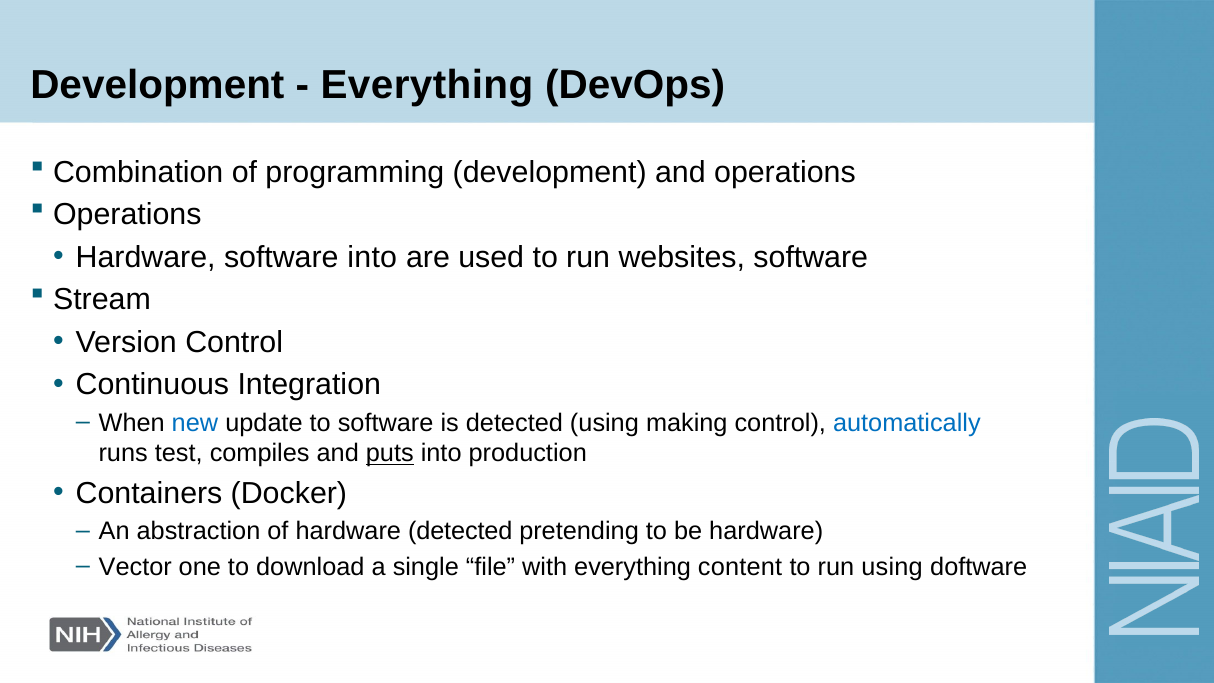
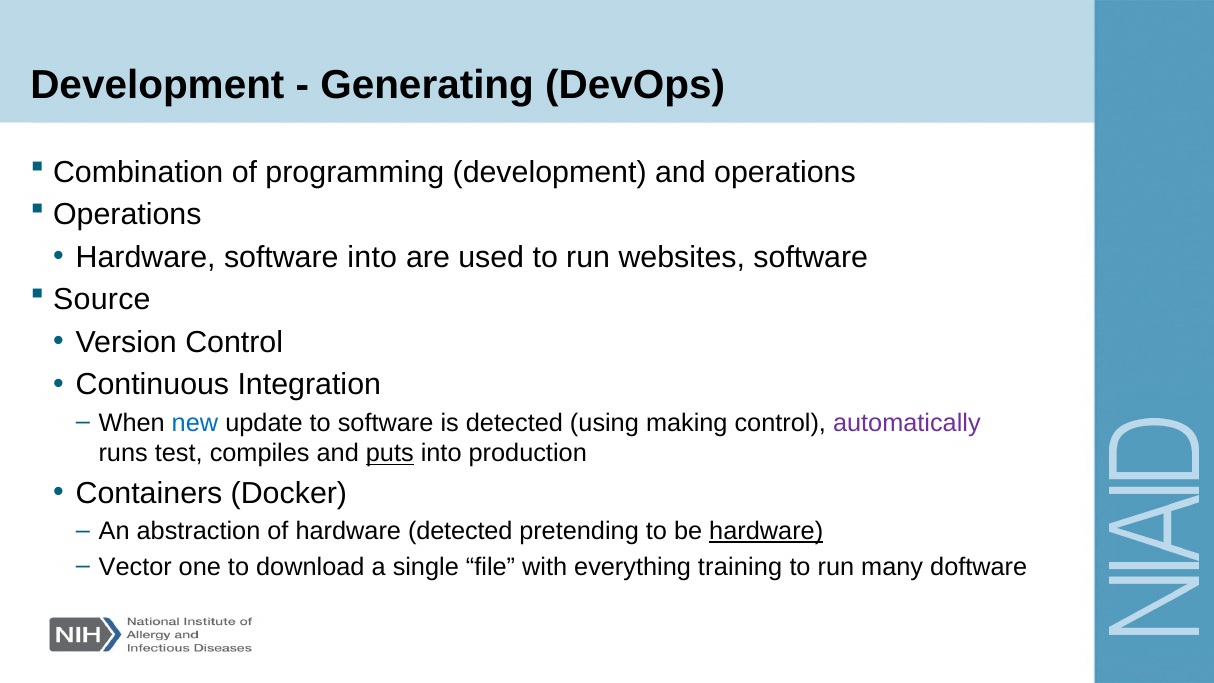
Everything at (427, 85): Everything -> Generating
Stream: Stream -> Source
automatically colour: blue -> purple
hardware at (766, 531) underline: none -> present
content: content -> training
run using: using -> many
